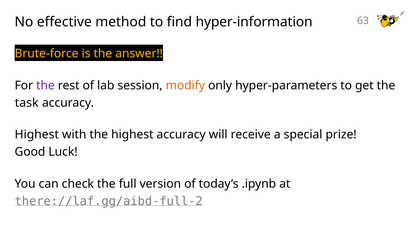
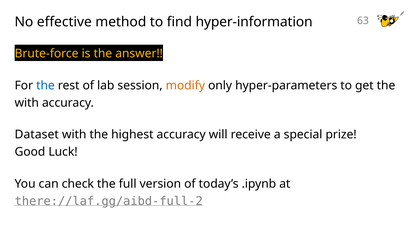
the at (45, 86) colour: purple -> blue
task at (27, 103): task -> with
Highest at (37, 135): Highest -> Dataset
